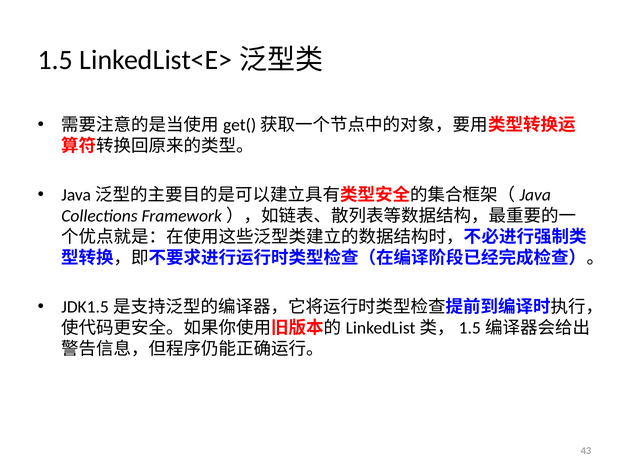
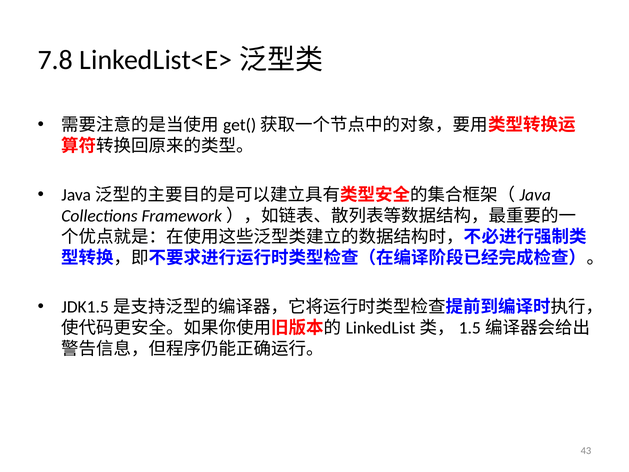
1.5: 1.5 -> 7.8
